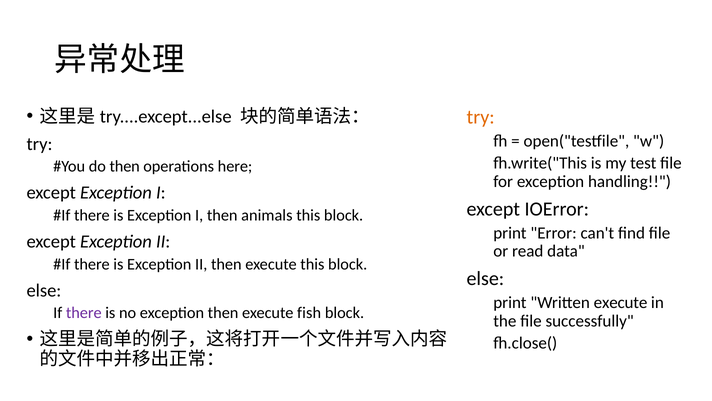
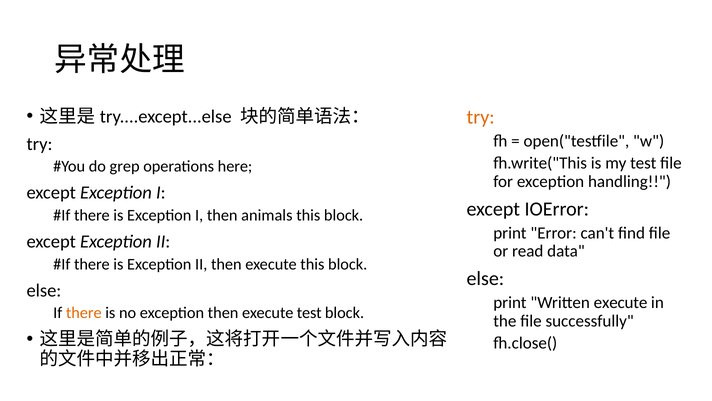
do then: then -> grep
there at (84, 313) colour: purple -> orange
execute fish: fish -> test
